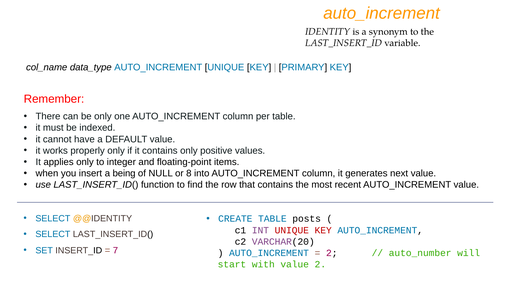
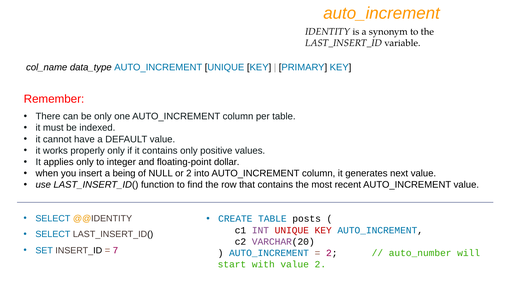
items: items -> dollar
or 8: 8 -> 2
